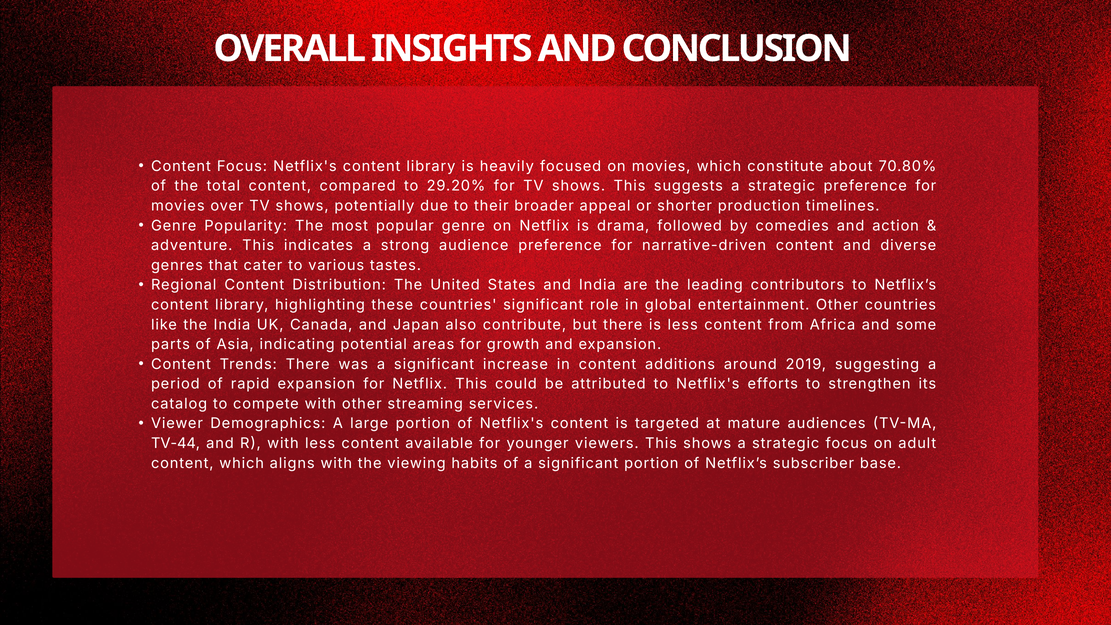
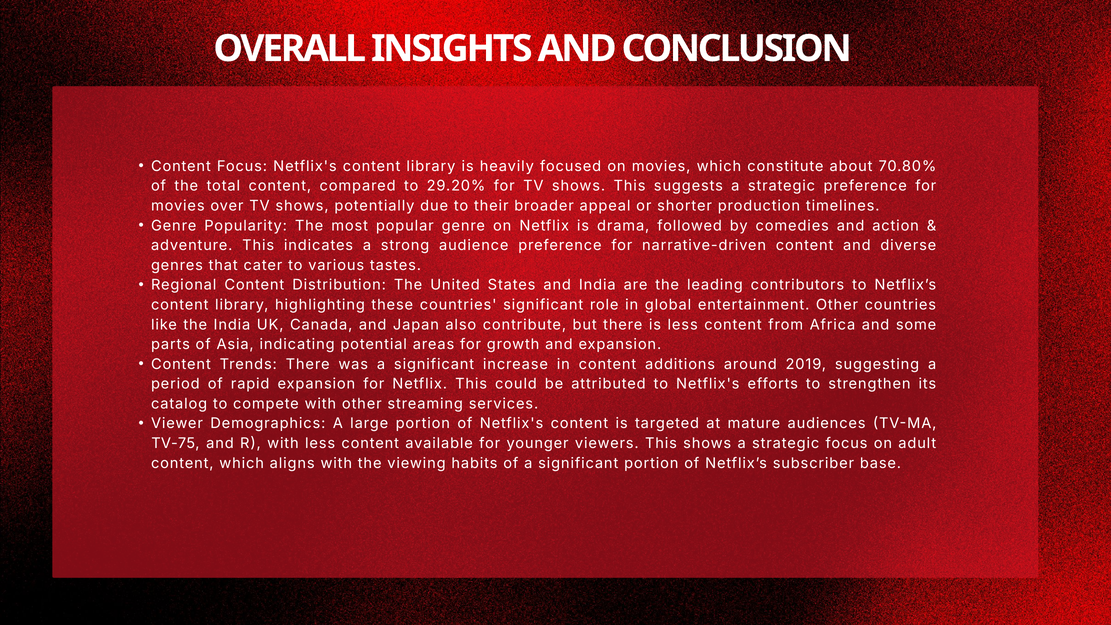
TV-44: TV-44 -> TV-75
